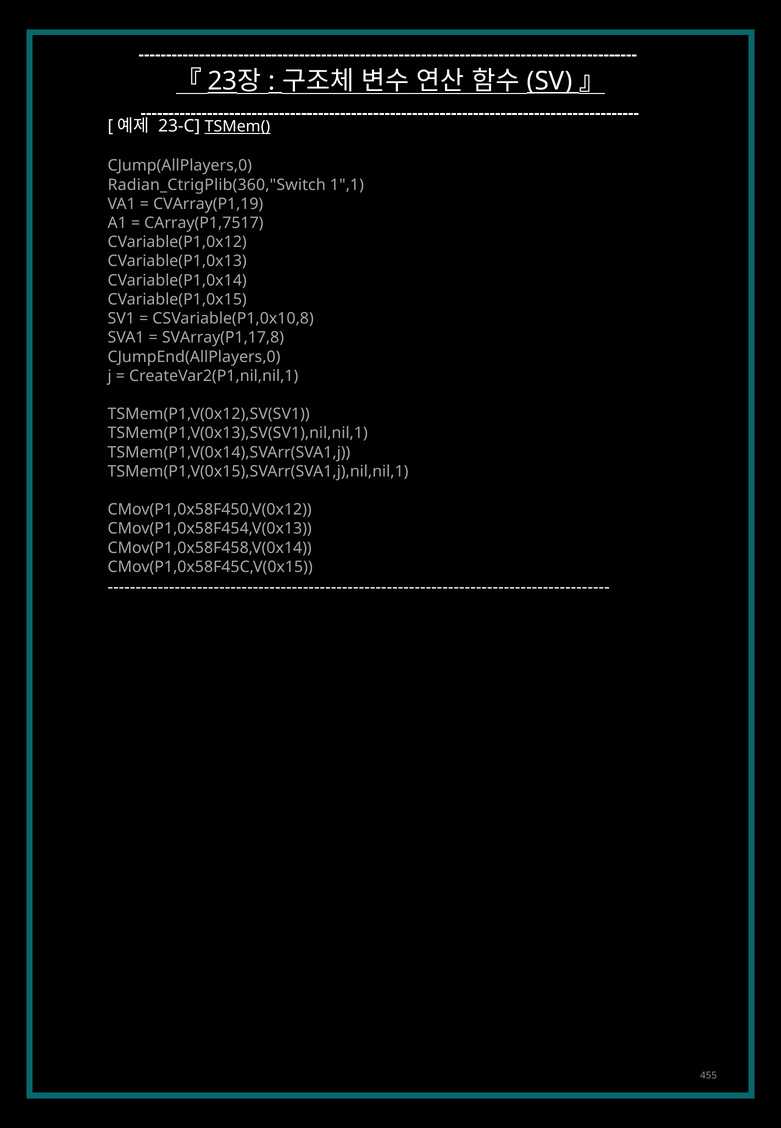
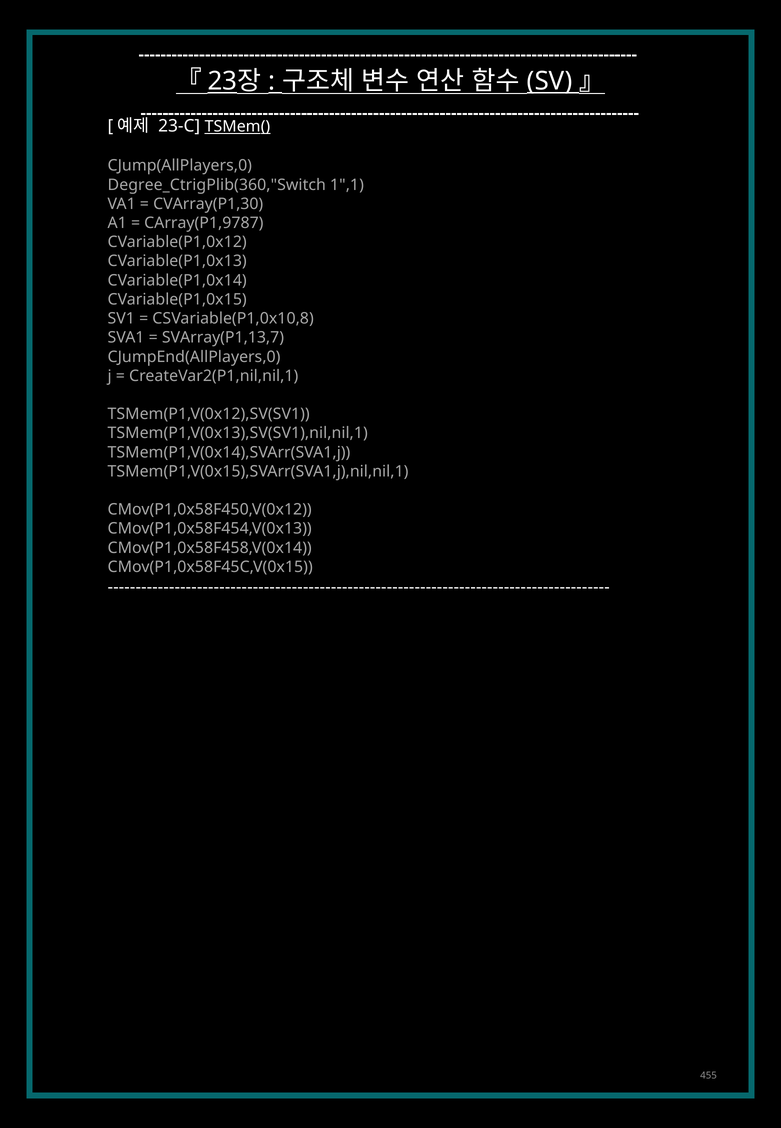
Radian_CtrigPlib(360,"Switch: Radian_CtrigPlib(360,"Switch -> Degree_CtrigPlib(360,"Switch
CVArray(P1,19: CVArray(P1,19 -> CVArray(P1,30
CArray(P1,7517: CArray(P1,7517 -> CArray(P1,9787
SVArray(P1,17,8: SVArray(P1,17,8 -> SVArray(P1,13,7
